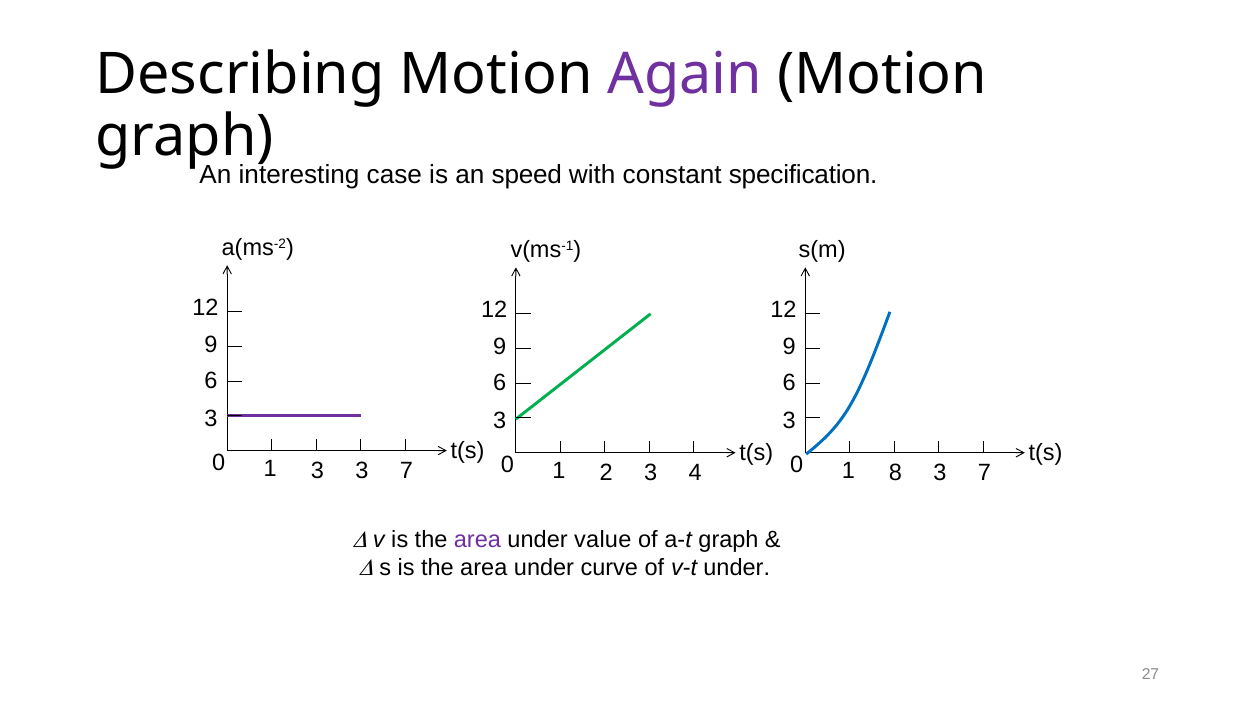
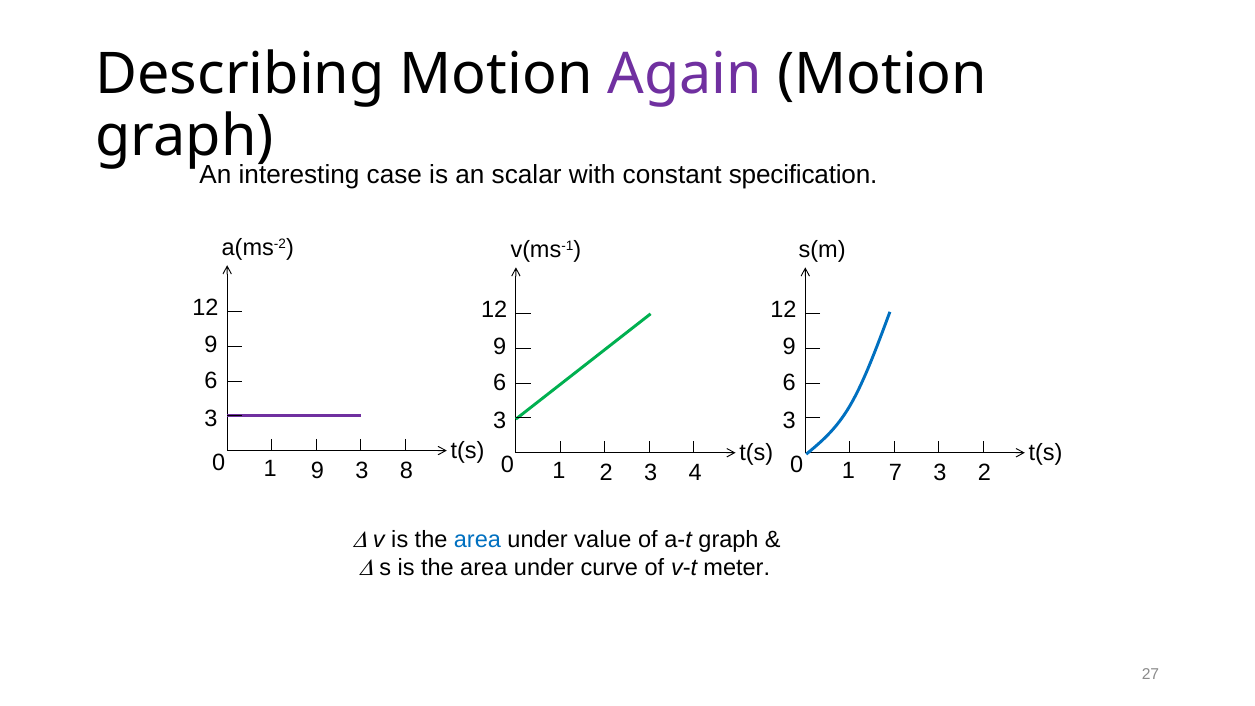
speed: speed -> scalar
1 3: 3 -> 9
7 at (406, 471): 7 -> 8
8: 8 -> 7
7 at (984, 473): 7 -> 2
area at (477, 540) colour: purple -> blue
v-t under: under -> meter
